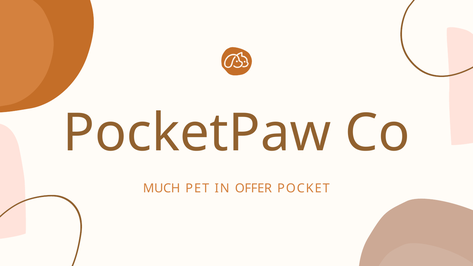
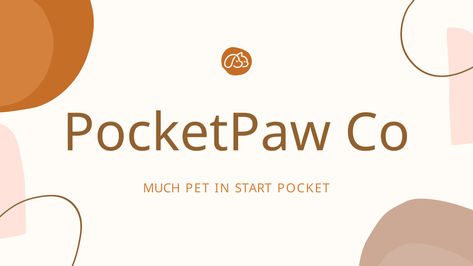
OFFER: OFFER -> START
